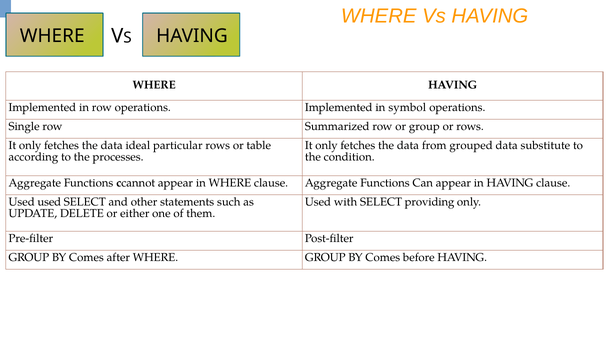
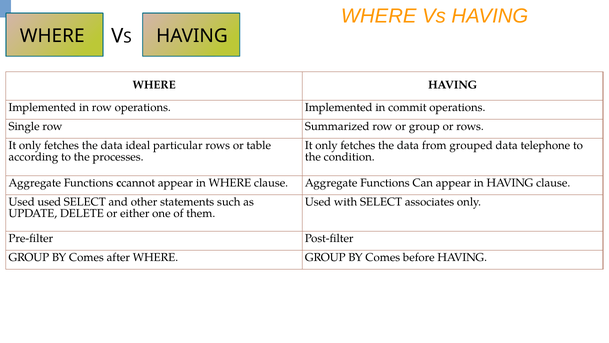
symbol: symbol -> commit
substitute: substitute -> telephone
providing: providing -> associates
